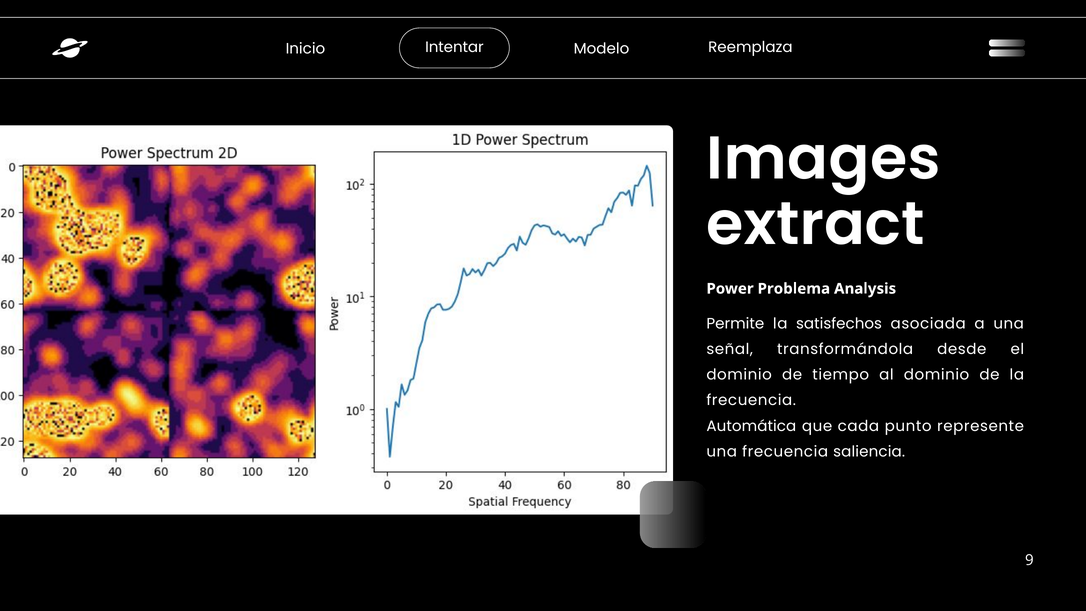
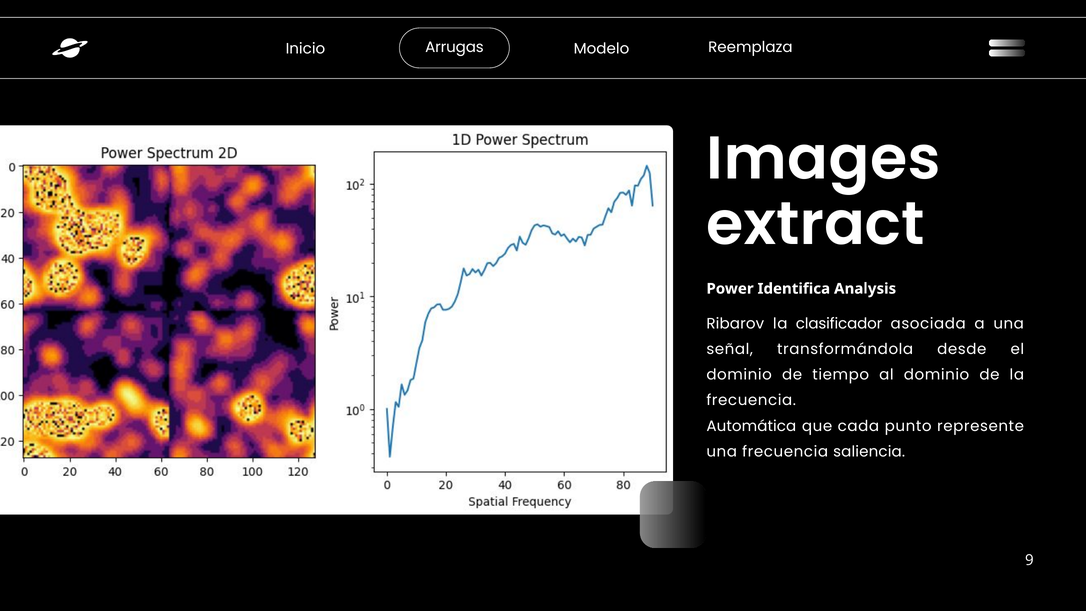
Intentar: Intentar -> Arrugas
Problema: Problema -> Identifica
Permite: Permite -> Ribarov
satisfechos: satisfechos -> clasificador
